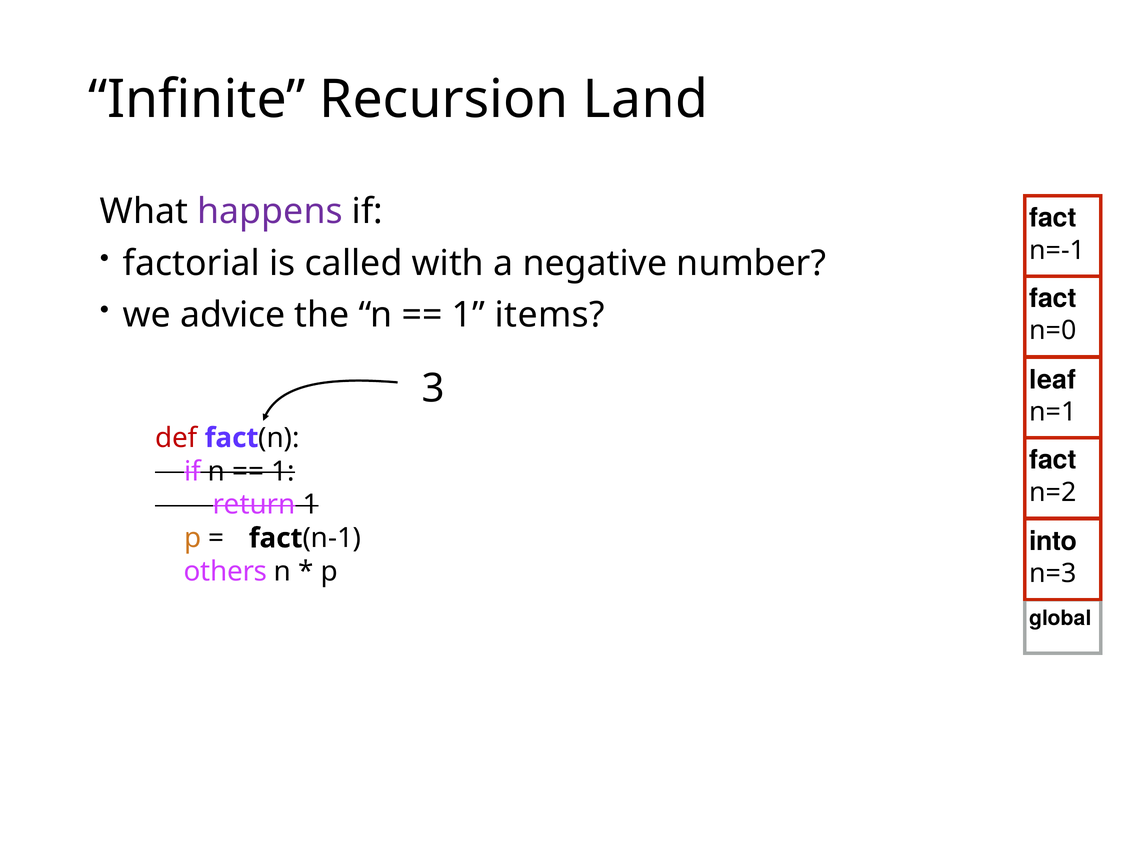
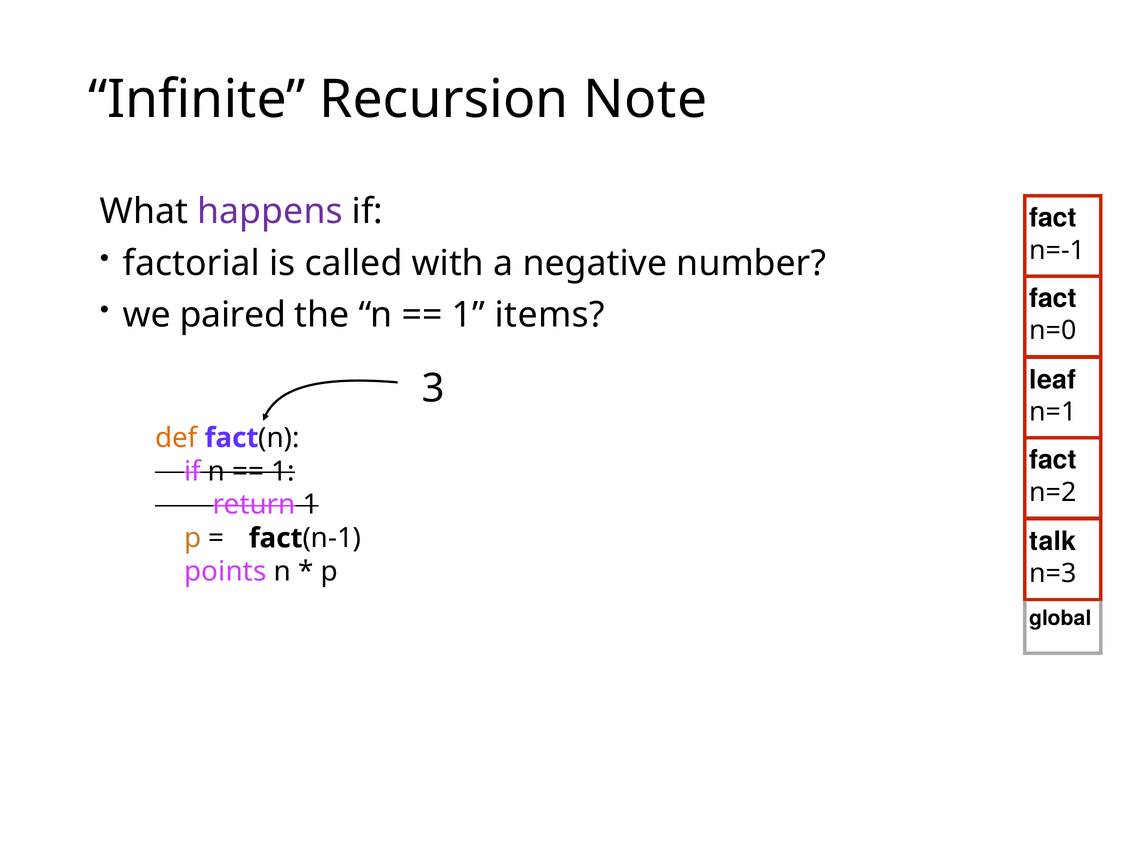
Land: Land -> Note
advice: advice -> paired
def colour: red -> orange
into: into -> talk
others: others -> points
